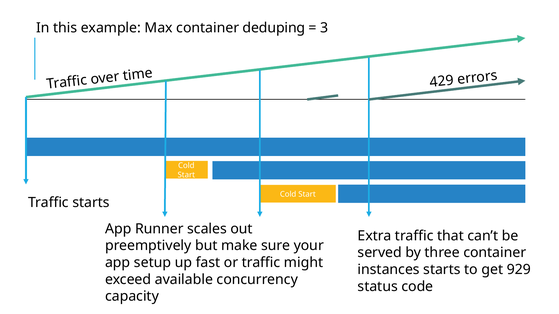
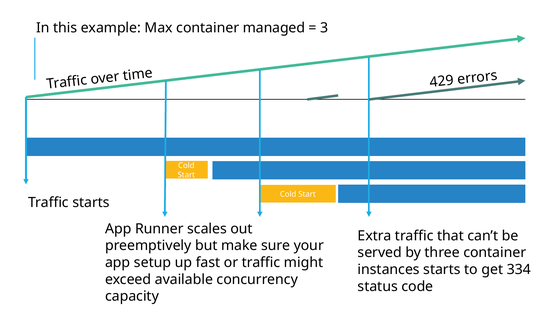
deduping: deduping -> managed
929: 929 -> 334
